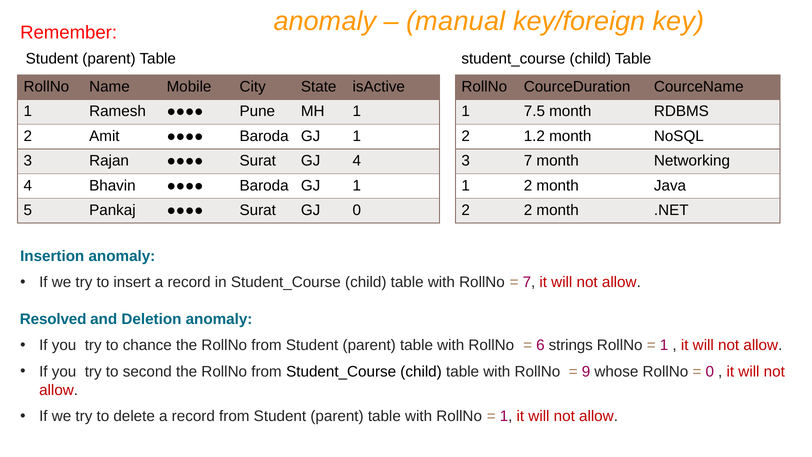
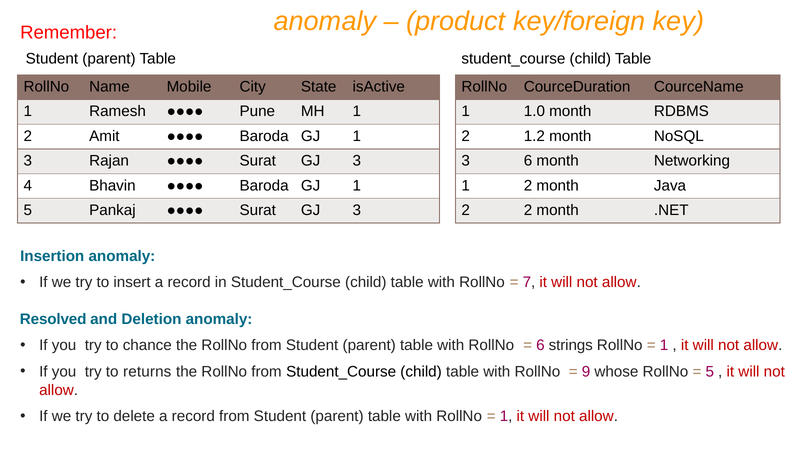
manual: manual -> product
7.5: 7.5 -> 1.0
4 at (357, 161): 4 -> 3
3 7: 7 -> 6
0 at (357, 210): 0 -> 3
second: second -> returns
0 at (710, 372): 0 -> 5
